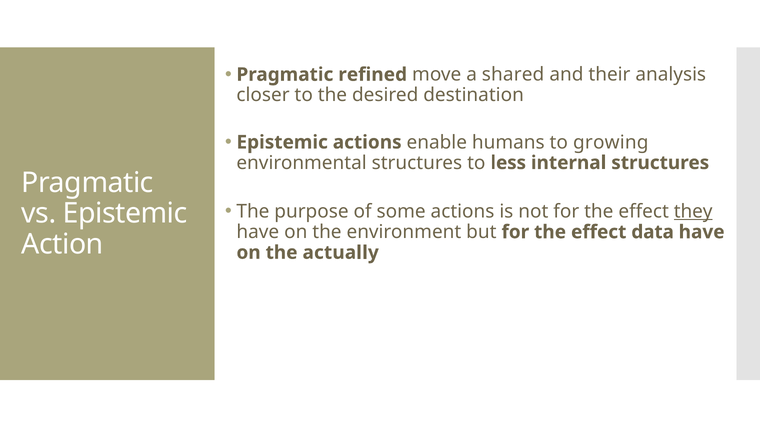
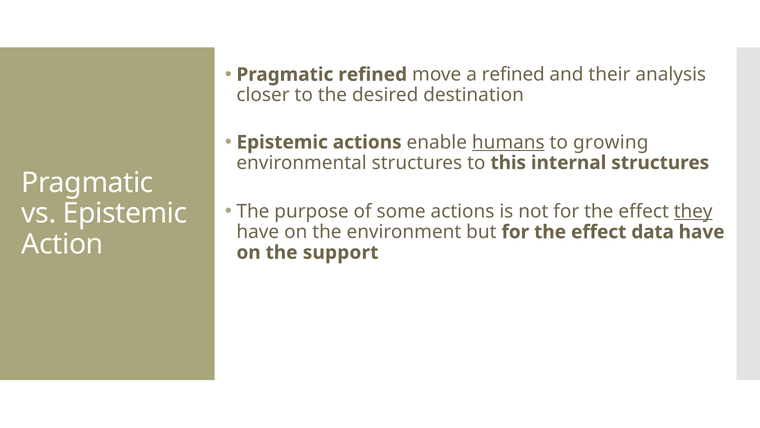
a shared: shared -> refined
humans underline: none -> present
less: less -> this
actually: actually -> support
